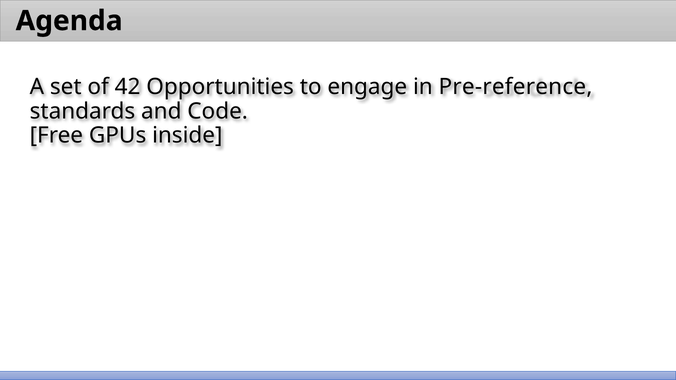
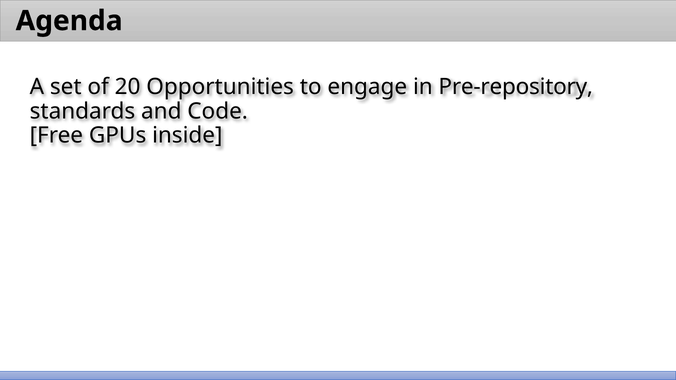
42: 42 -> 20
Pre-reference: Pre-reference -> Pre-repository
